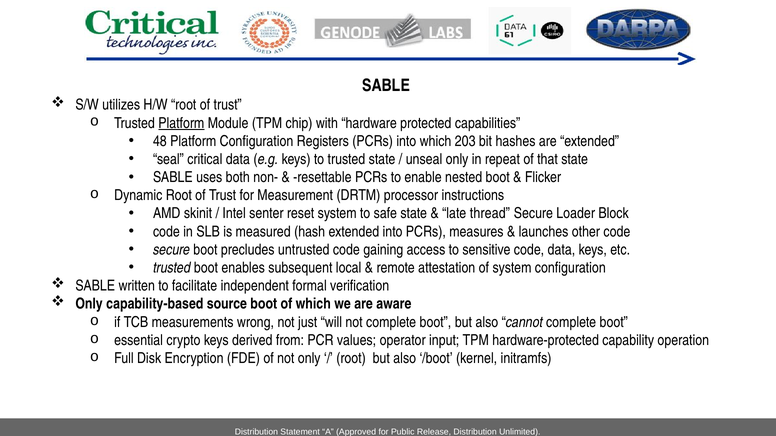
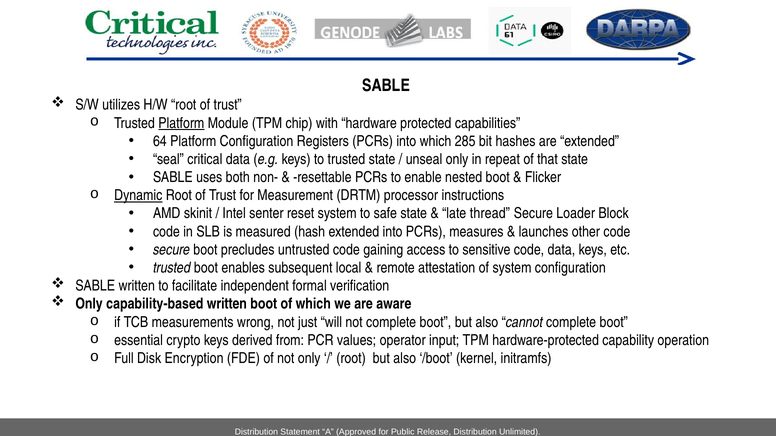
48: 48 -> 64
203: 203 -> 285
Dynamic underline: none -> present
capability-based source: source -> written
